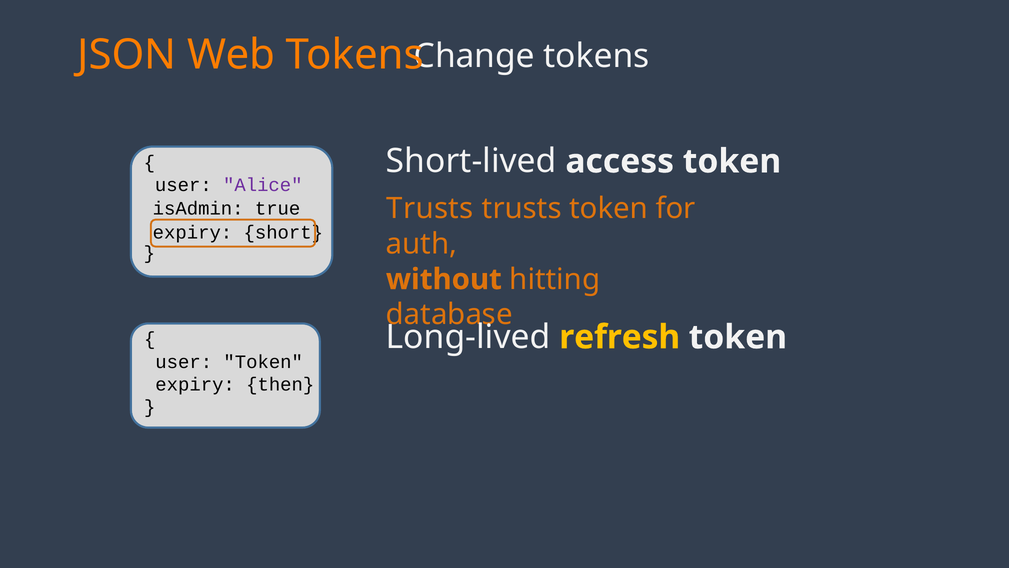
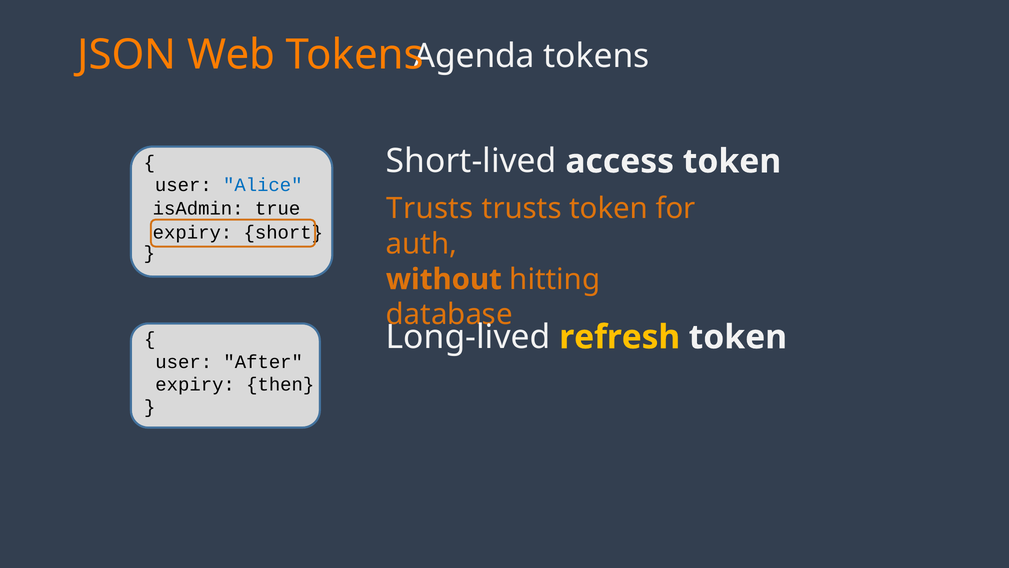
Change: Change -> Agenda
Alice colour: purple -> blue
user Token: Token -> After
